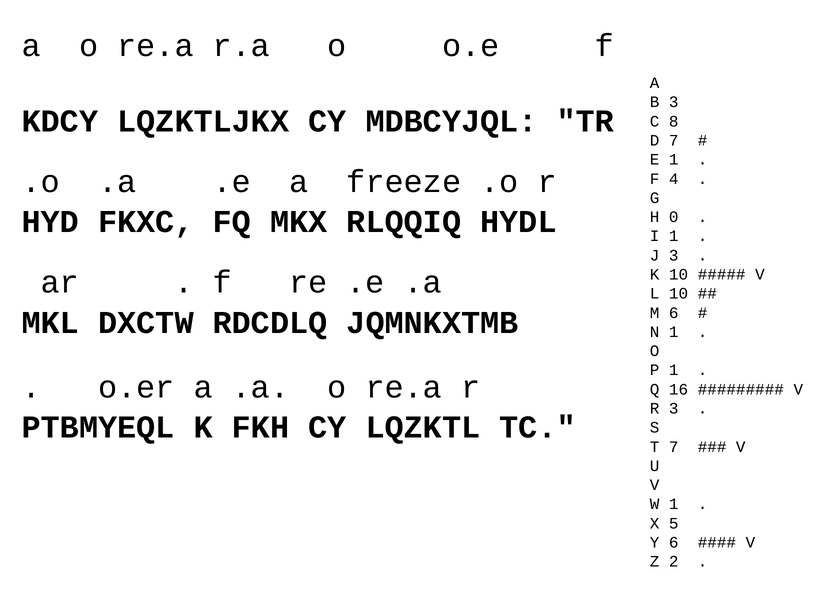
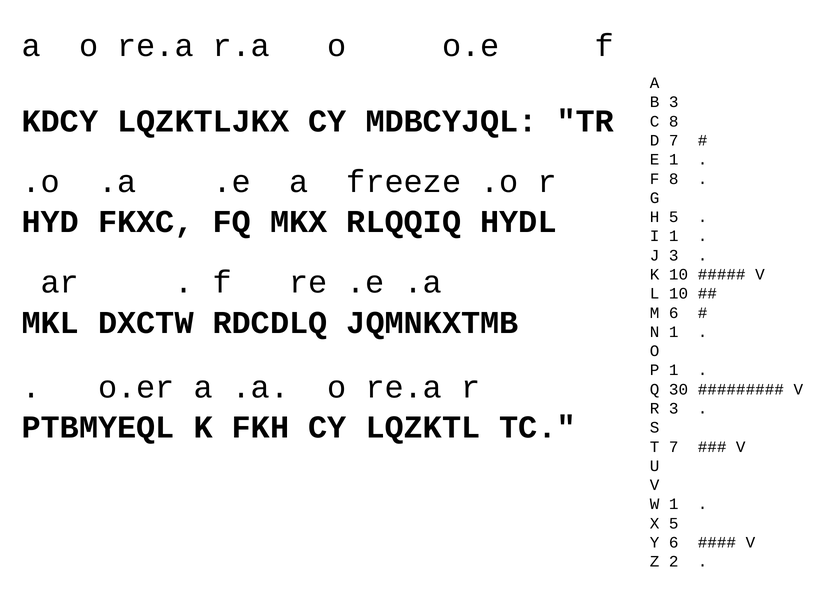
F 4: 4 -> 8
H 0: 0 -> 5
16: 16 -> 30
